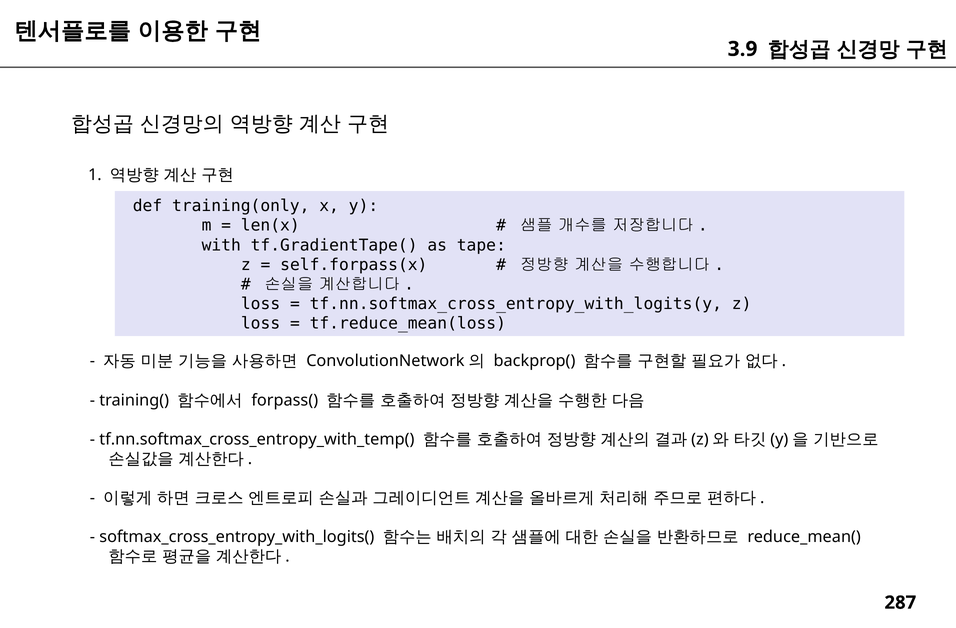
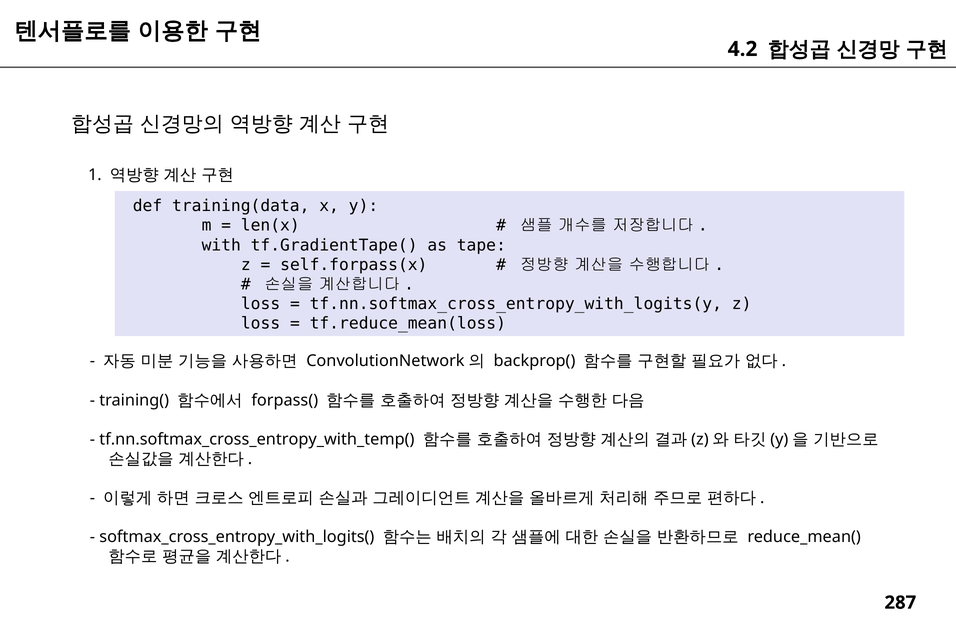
3.9: 3.9 -> 4.2
training(only: training(only -> training(data
